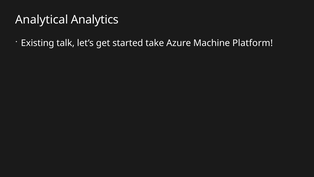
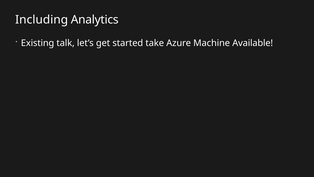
Analytical: Analytical -> Including
Platform: Platform -> Available
